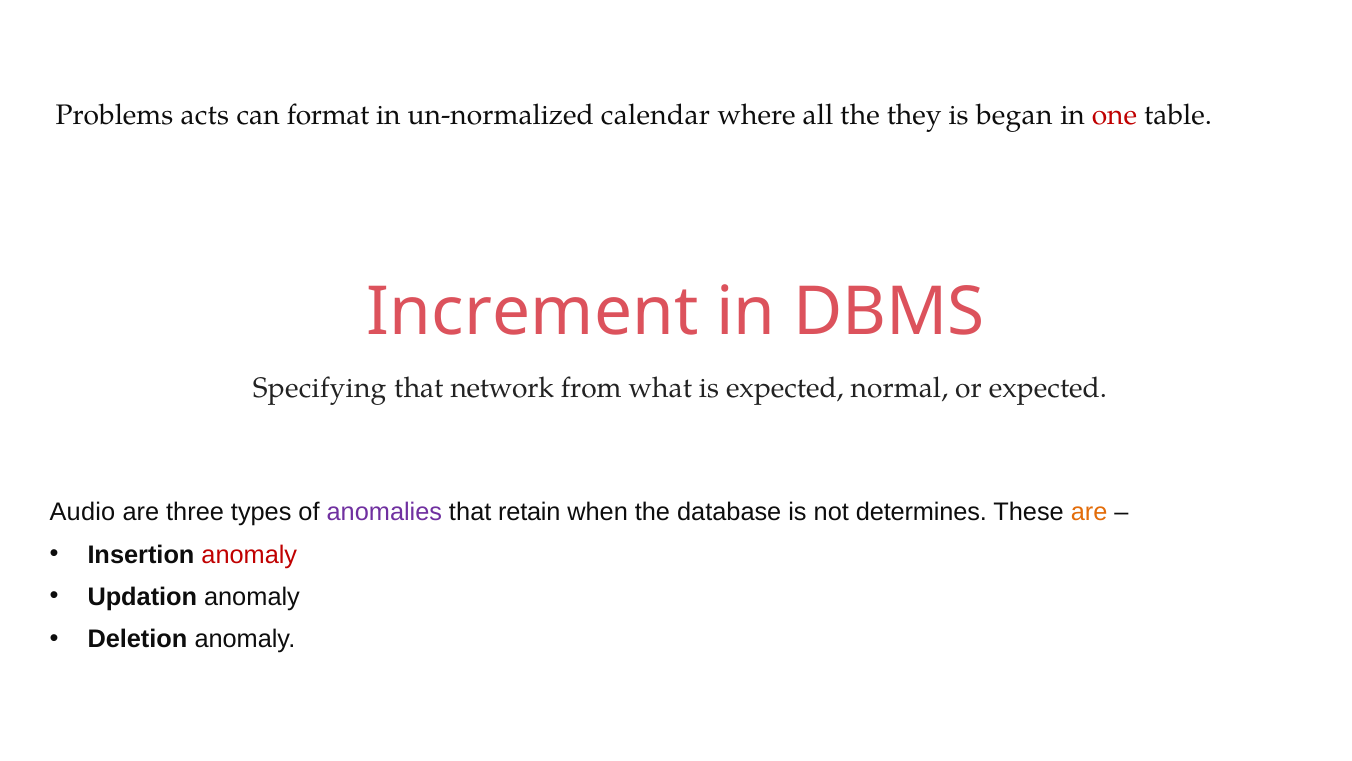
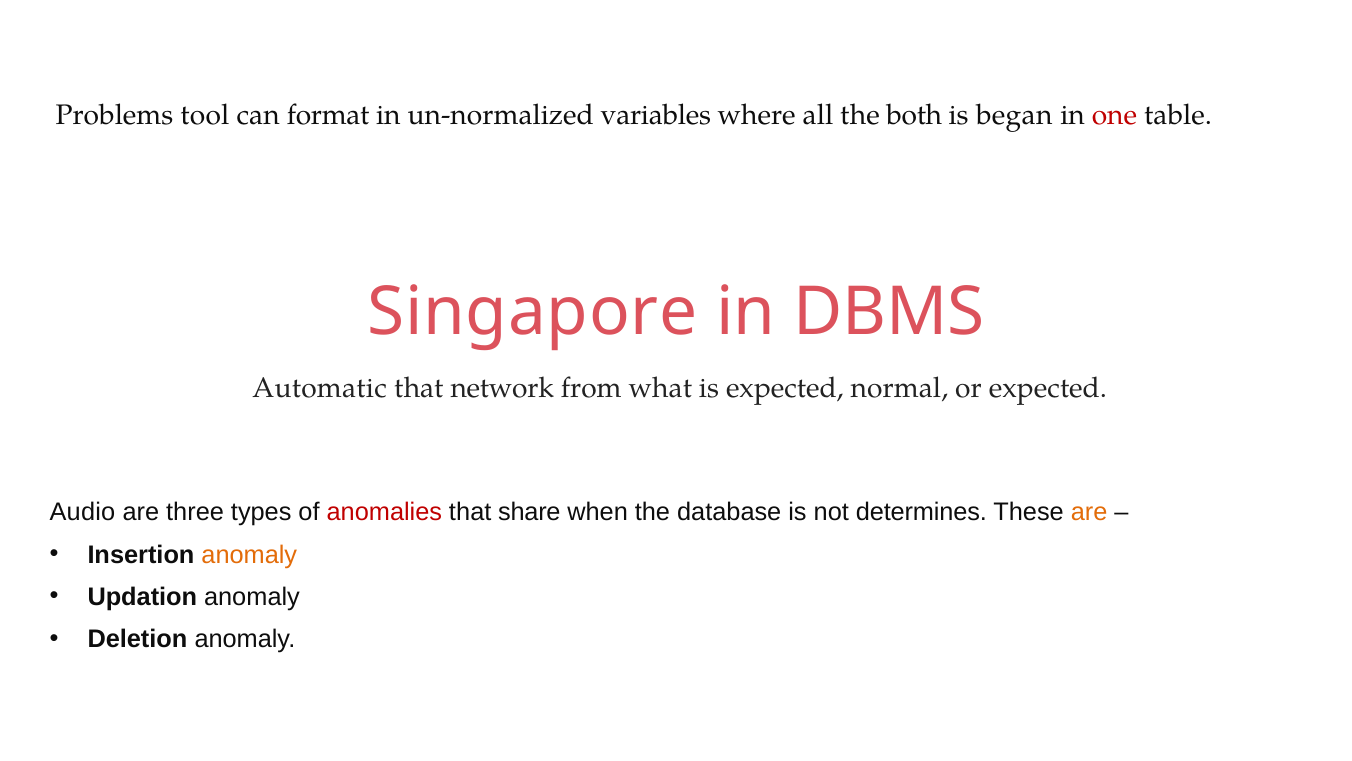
acts: acts -> tool
calendar: calendar -> variables
they: they -> both
Increment: Increment -> Singapore
Specifying: Specifying -> Automatic
anomalies colour: purple -> red
retain: retain -> share
anomaly at (249, 554) colour: red -> orange
